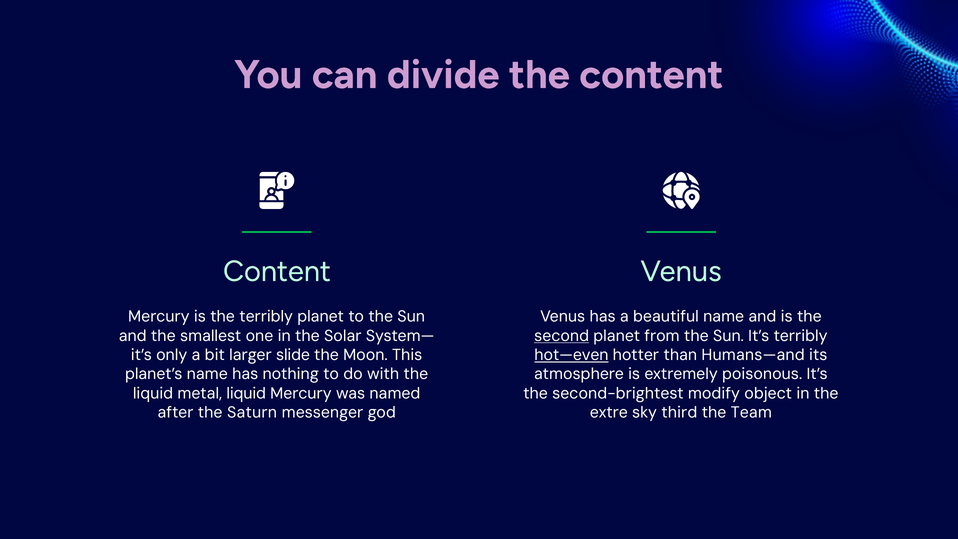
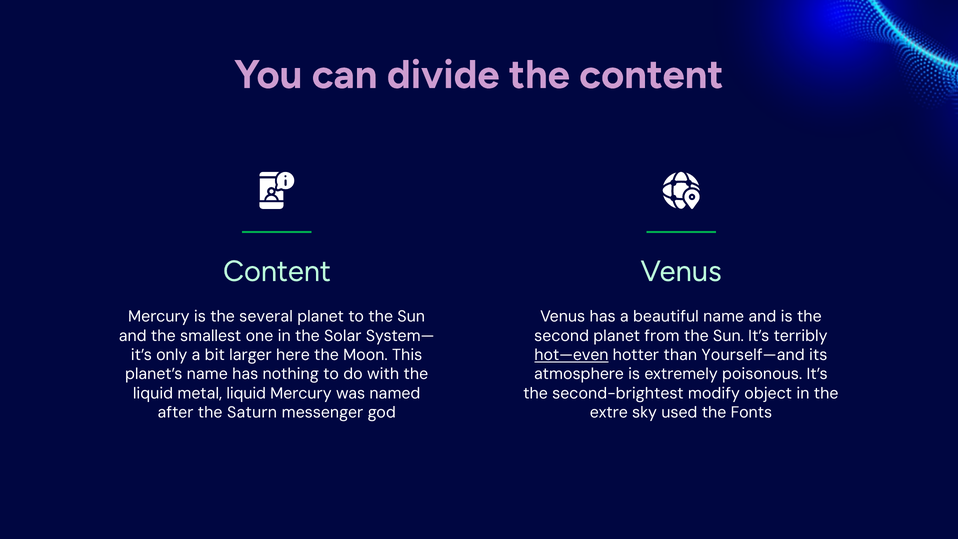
the terribly: terribly -> several
second underline: present -> none
slide: slide -> here
Humans—and: Humans—and -> Yourself—and
third: third -> used
Team: Team -> Fonts
